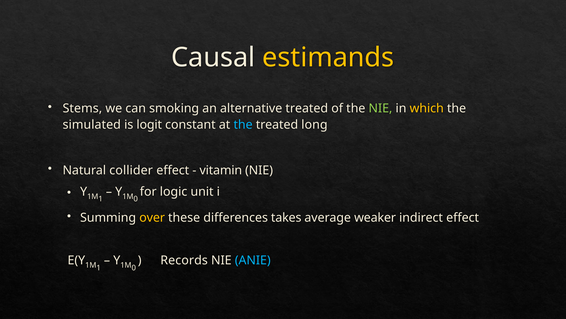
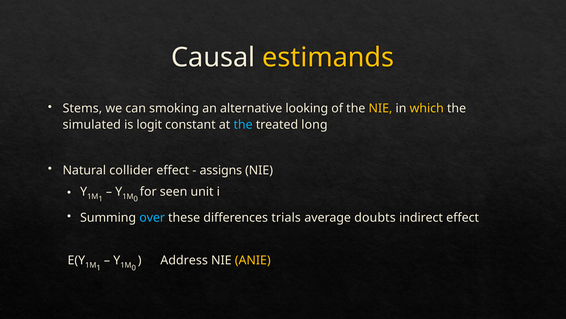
alternative treated: treated -> looking
NIE at (380, 108) colour: light green -> yellow
vitamin: vitamin -> assigns
logic: logic -> seen
over colour: yellow -> light blue
takes: takes -> trials
weaker: weaker -> doubts
Records: Records -> Address
ANIE colour: light blue -> yellow
